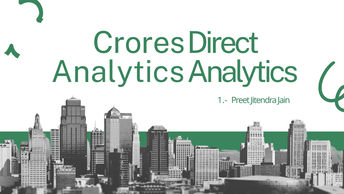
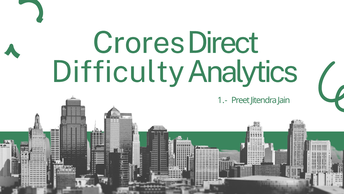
Analytics at (118, 72): Analytics -> Difficulty
